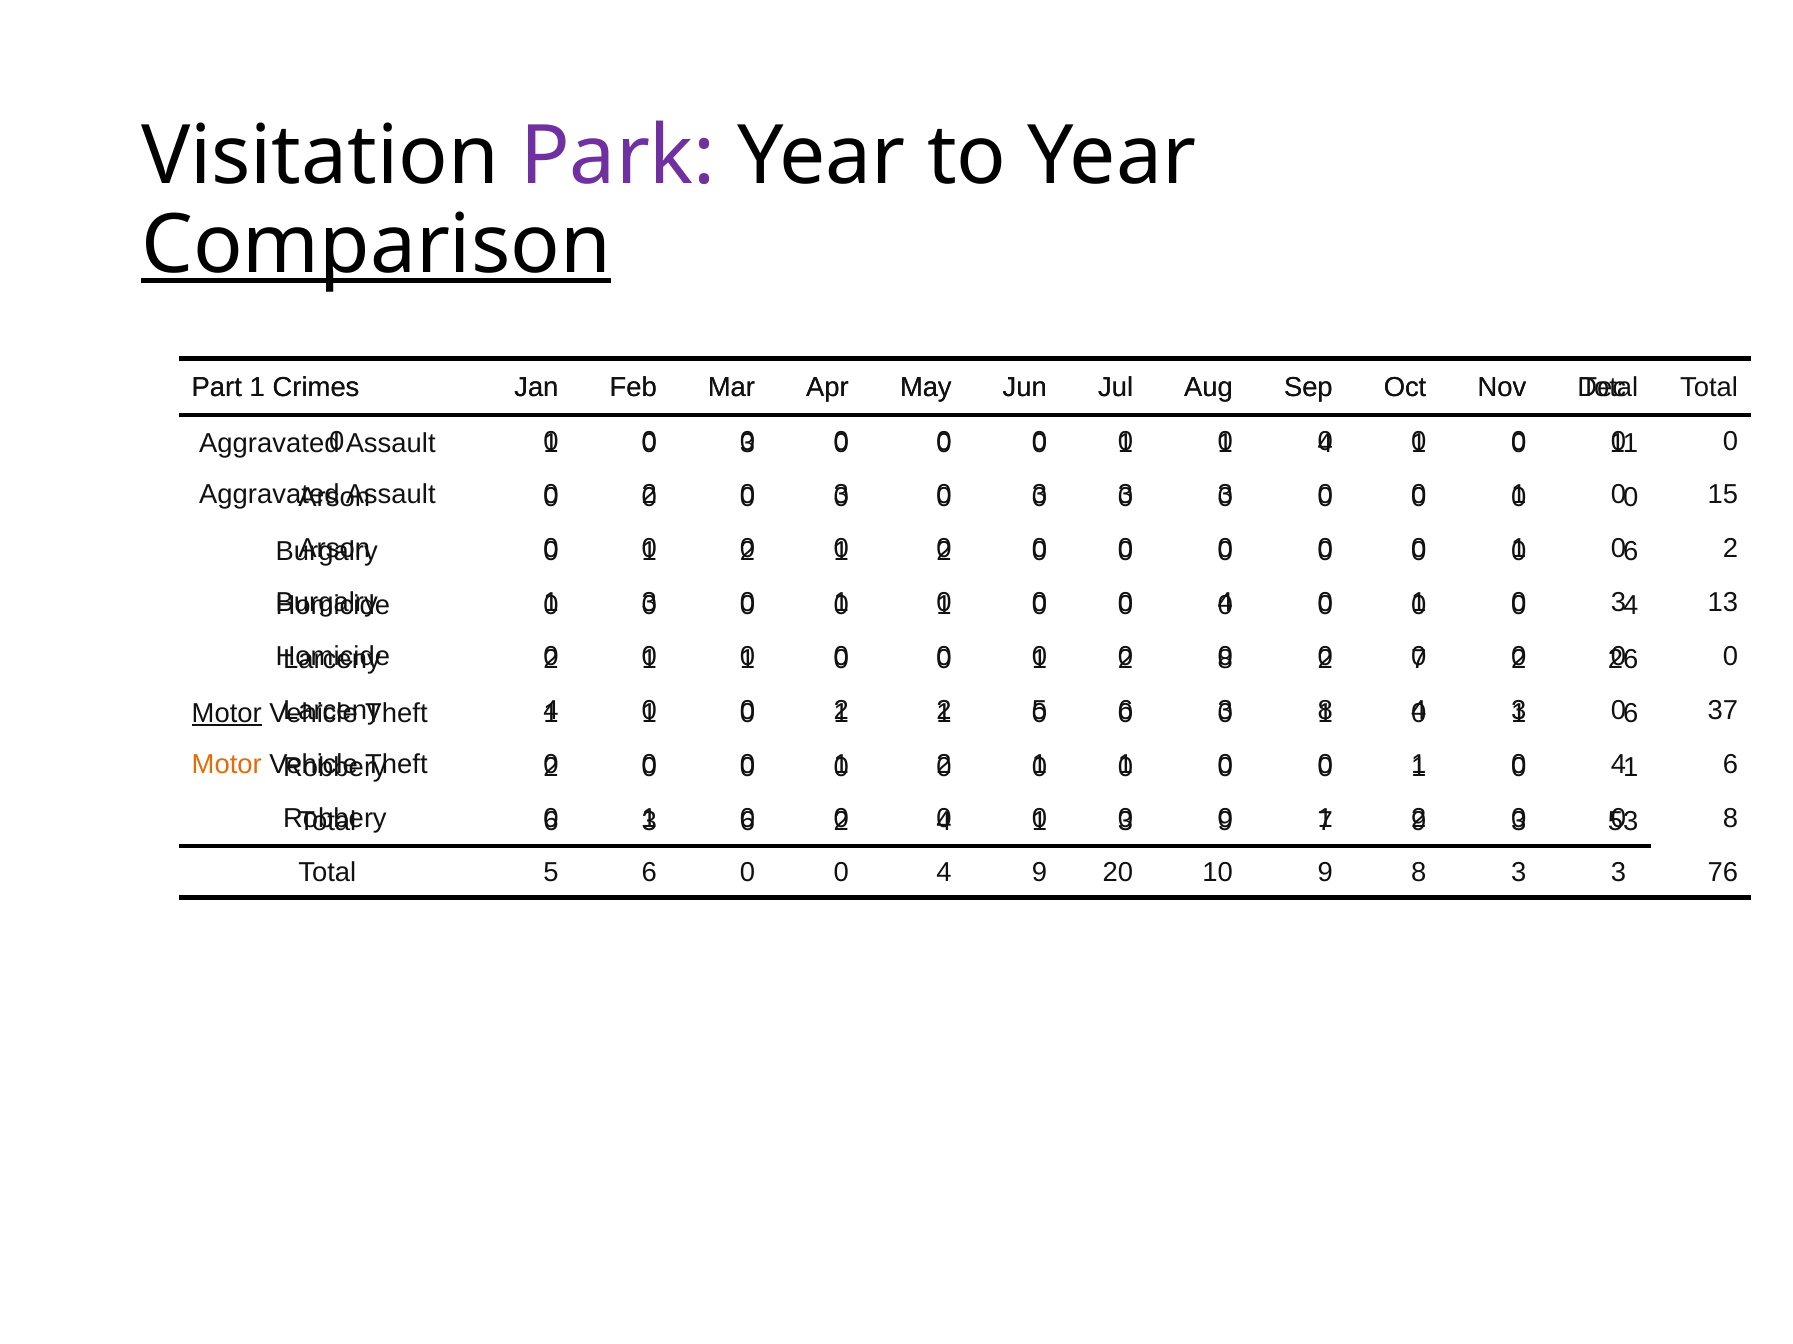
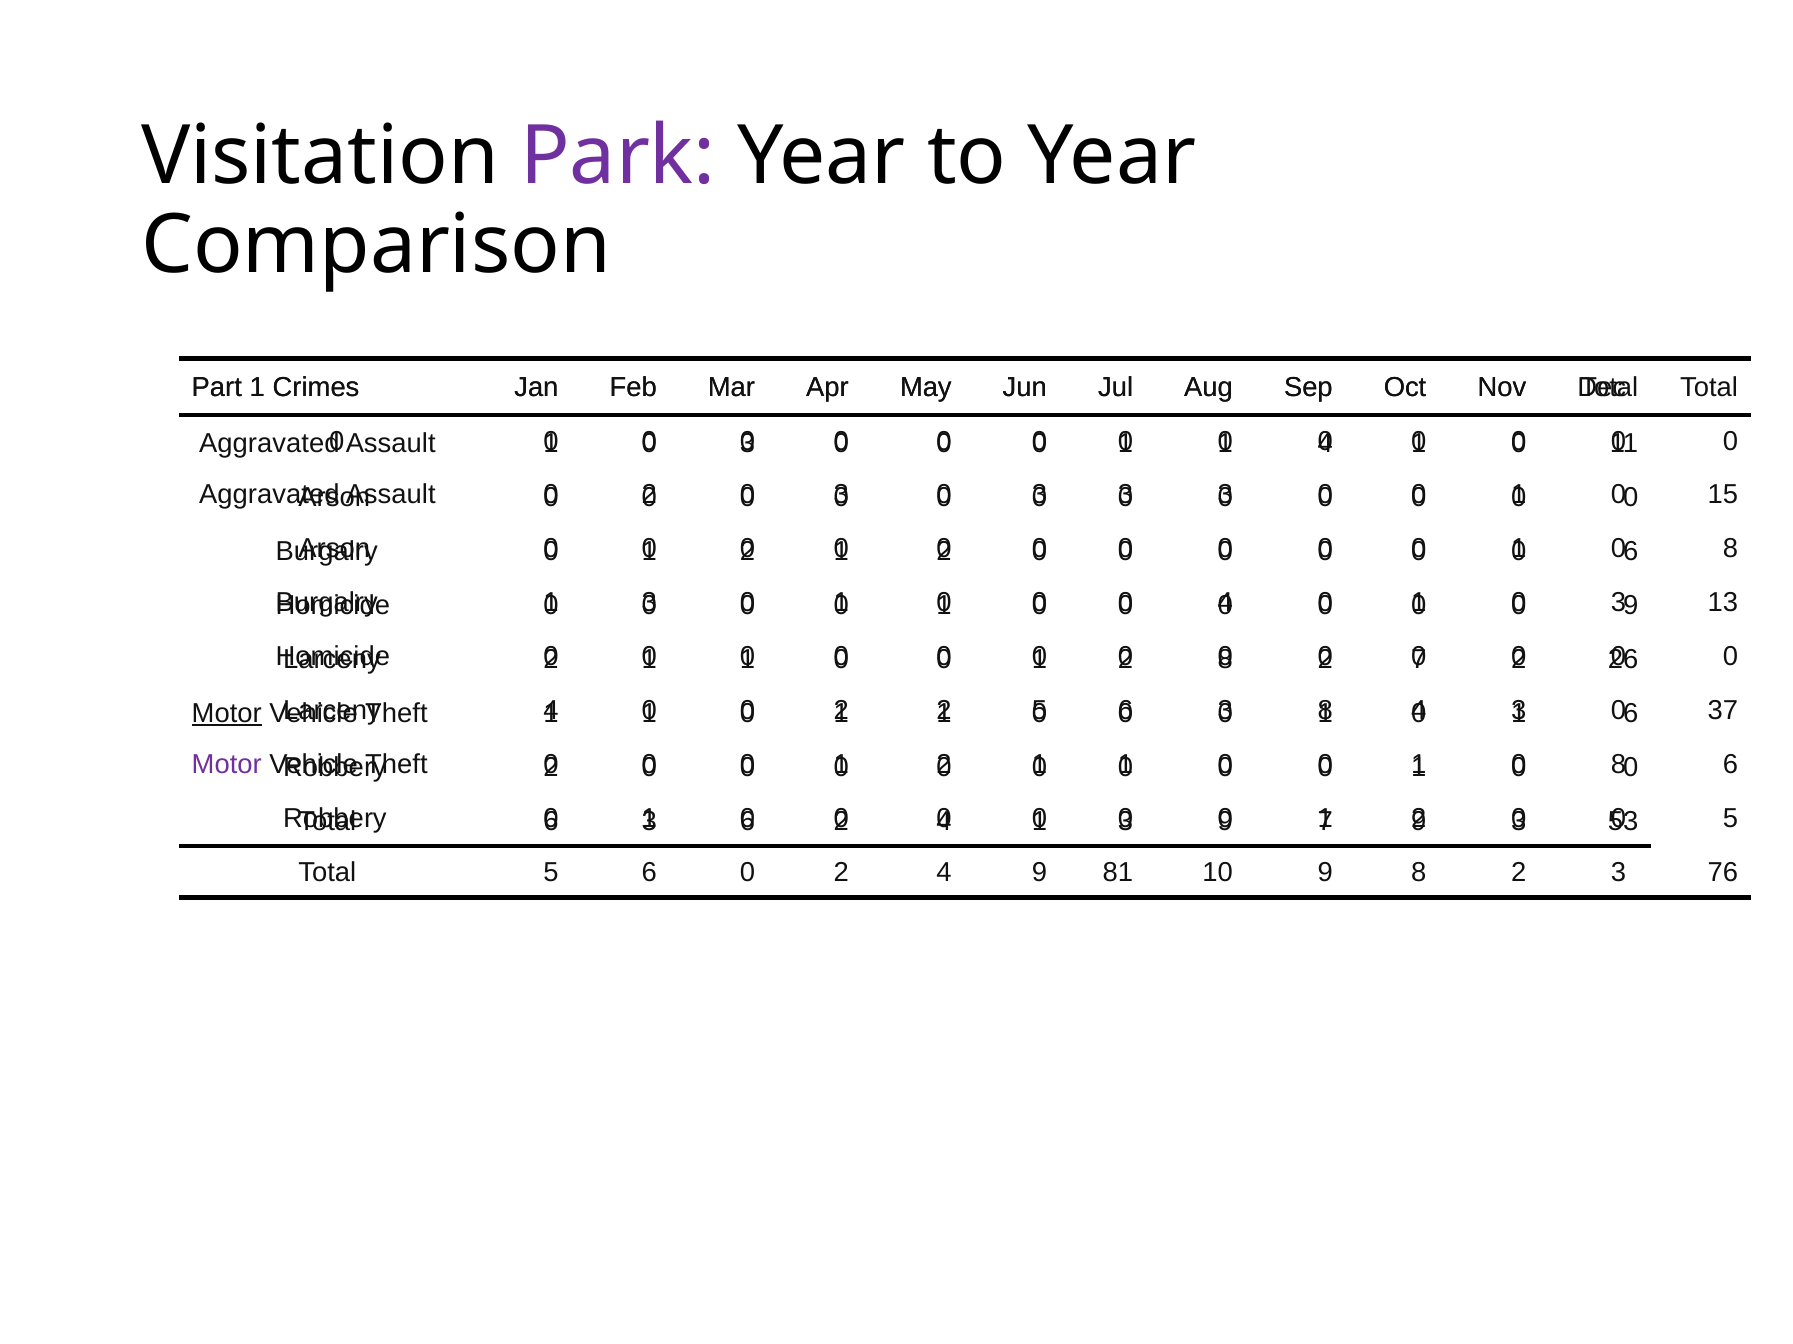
Comparison underline: present -> none
2 at (1731, 549): 2 -> 8
4 at (1631, 606): 4 -> 9
Motor at (227, 765) colour: orange -> purple
4 at (1618, 765): 4 -> 8
1 at (1631, 768): 1 -> 0
8 at (1731, 819): 8 -> 5
6 0 0: 0 -> 2
20: 20 -> 81
9 8 3: 3 -> 2
